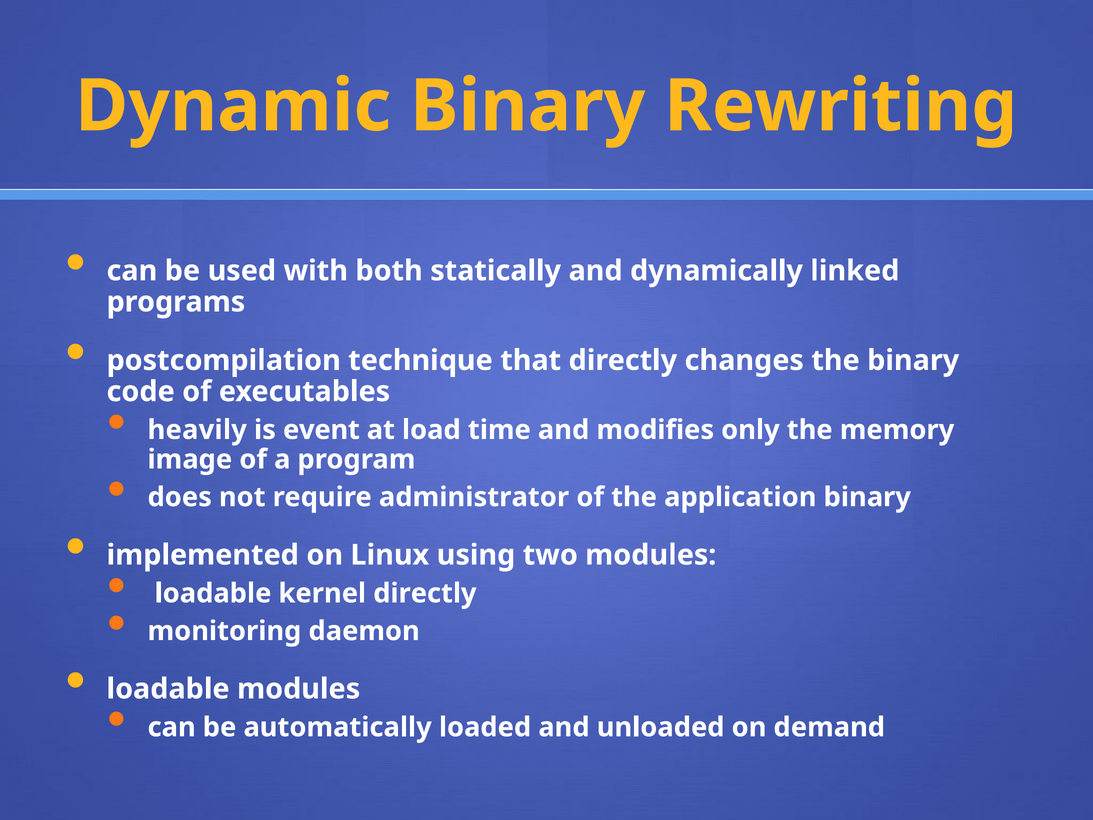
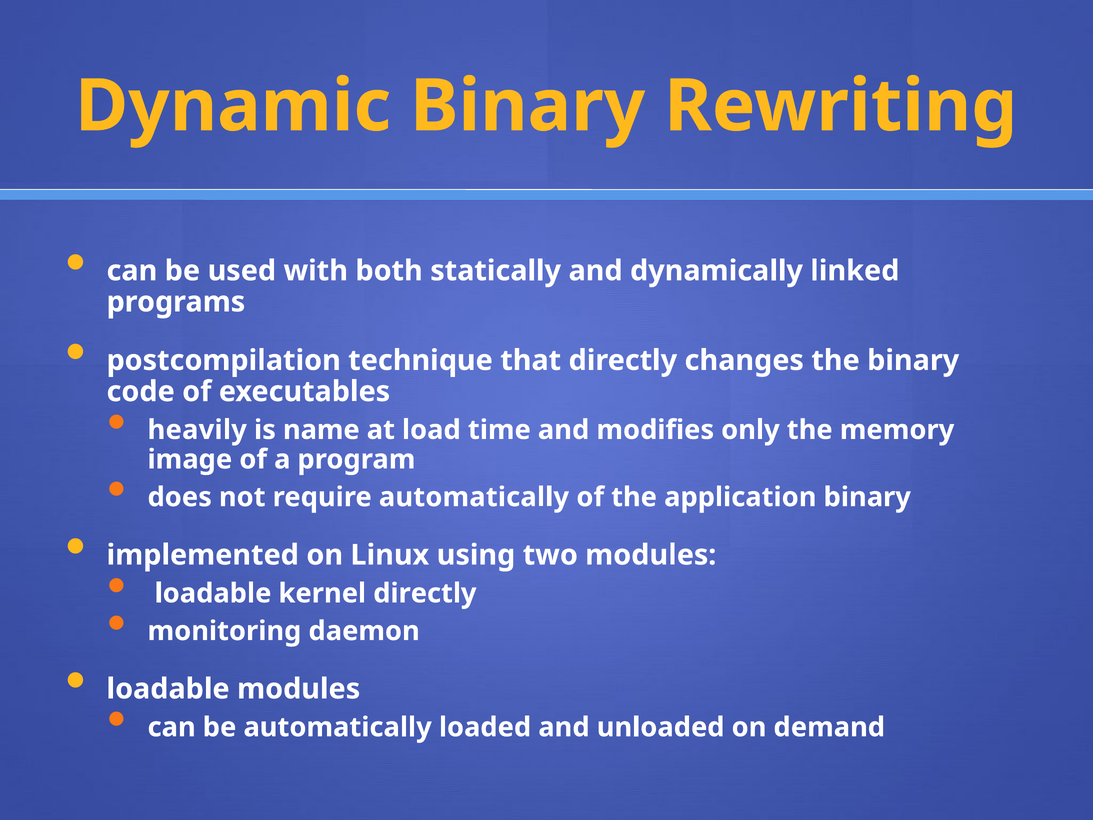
event: event -> name
require administrator: administrator -> automatically
